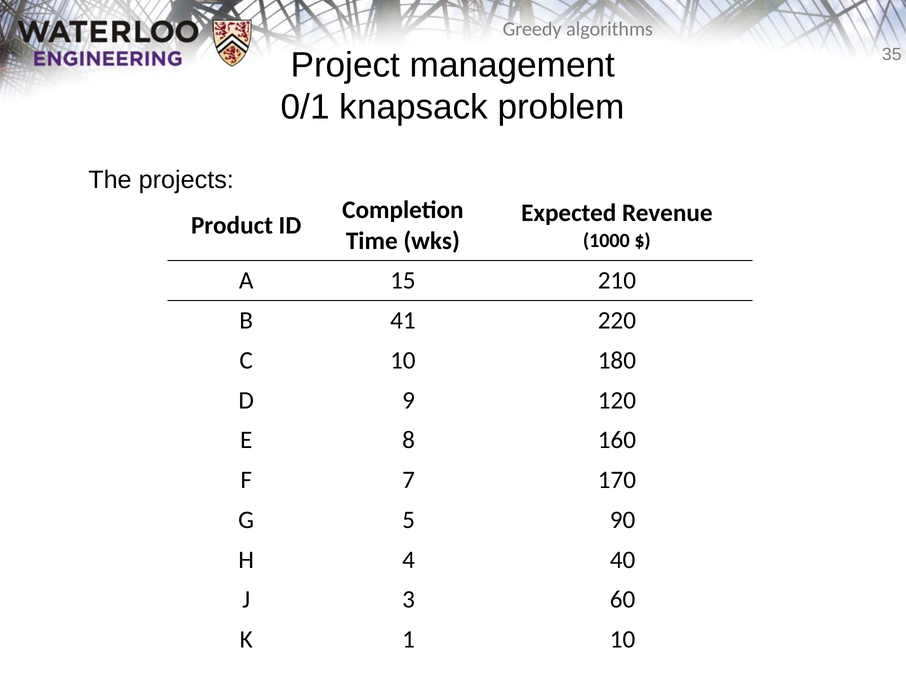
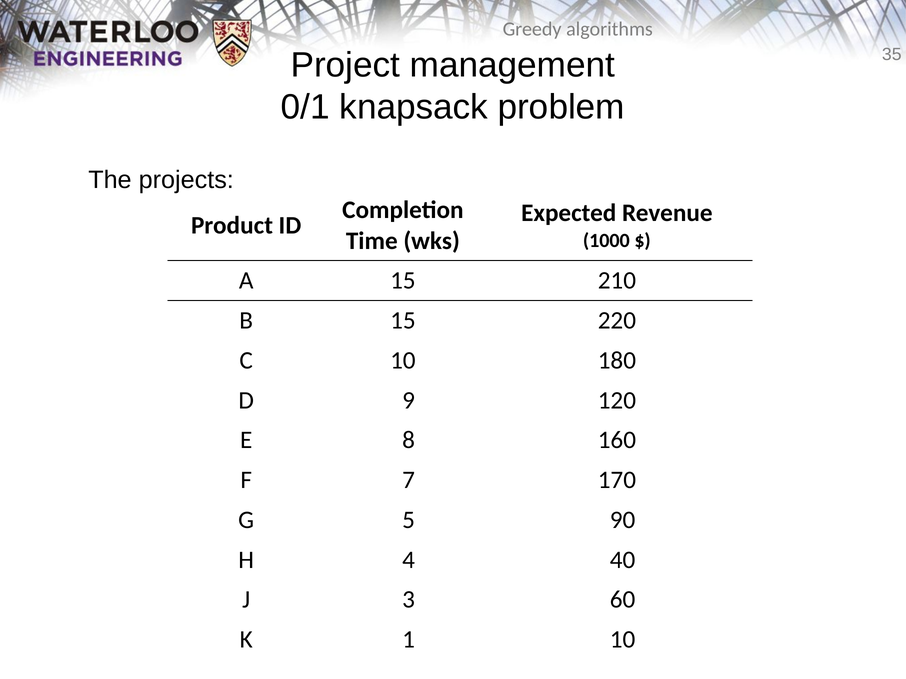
B 41: 41 -> 15
